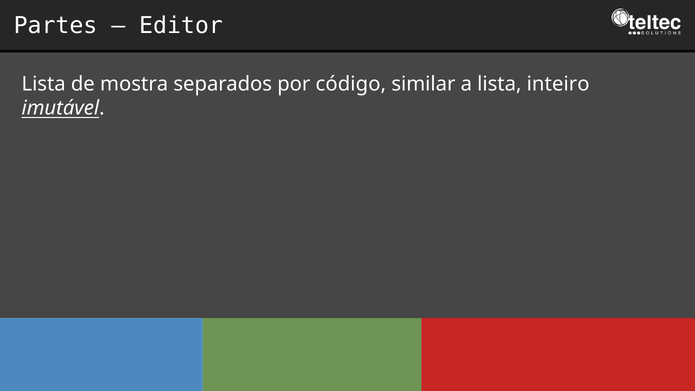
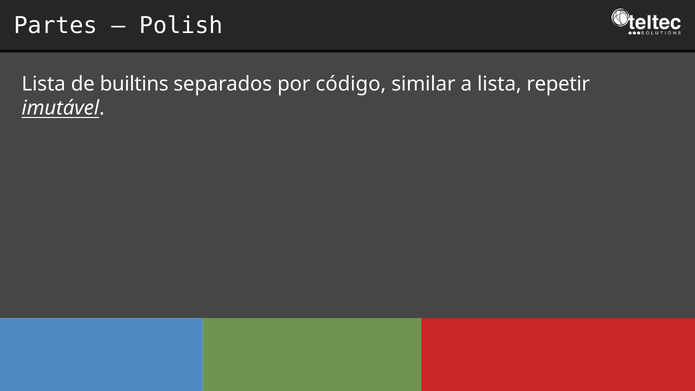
Editor: Editor -> Polish
mostra: mostra -> builtins
inteiro: inteiro -> repetir
